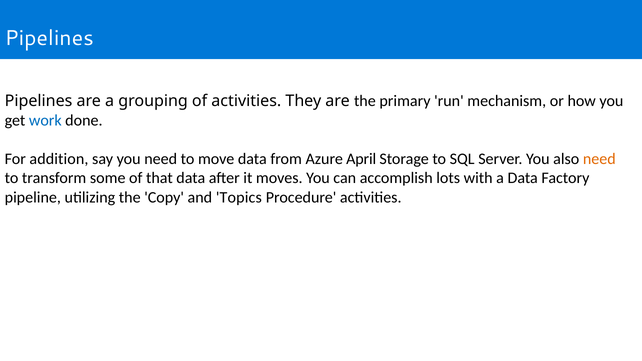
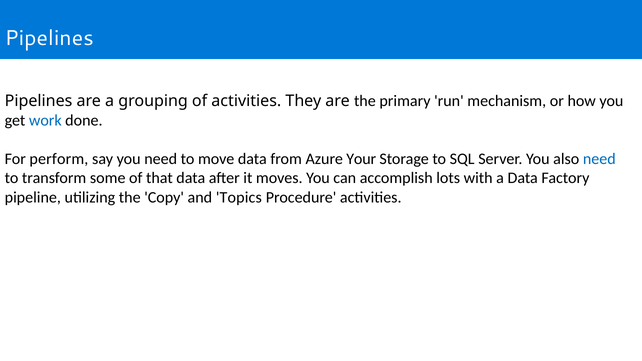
addition: addition -> perform
April: April -> Your
need at (599, 159) colour: orange -> blue
